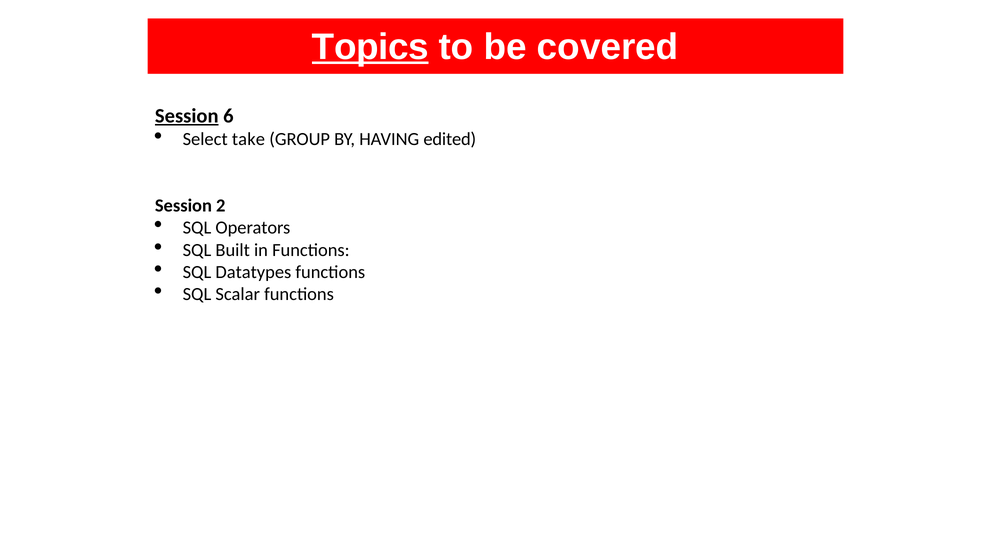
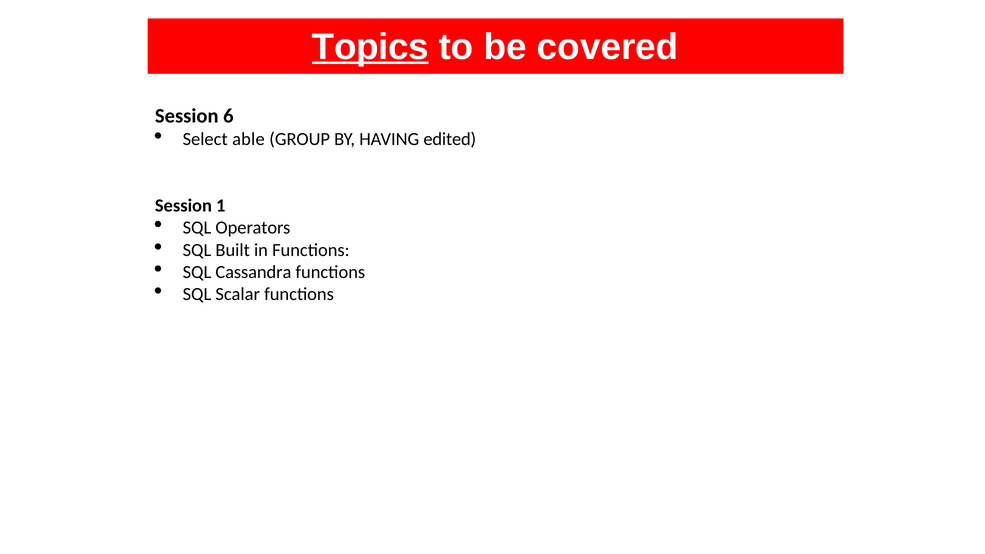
Session at (187, 116) underline: present -> none
take: take -> able
2: 2 -> 1
Datatypes: Datatypes -> Cassandra
